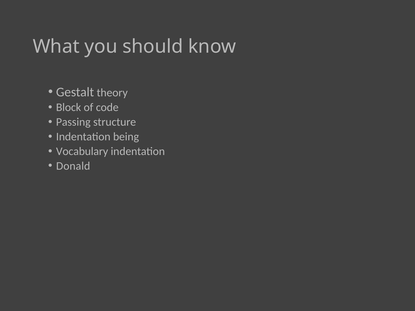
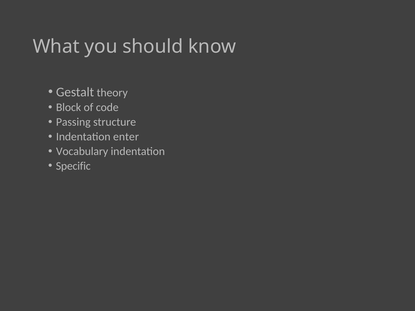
being: being -> enter
Donald: Donald -> Specific
